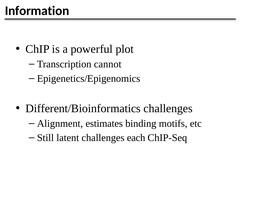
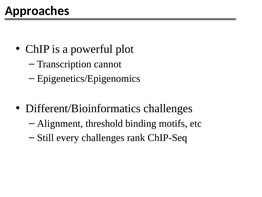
Information: Information -> Approaches
estimates: estimates -> threshold
latent: latent -> every
each: each -> rank
